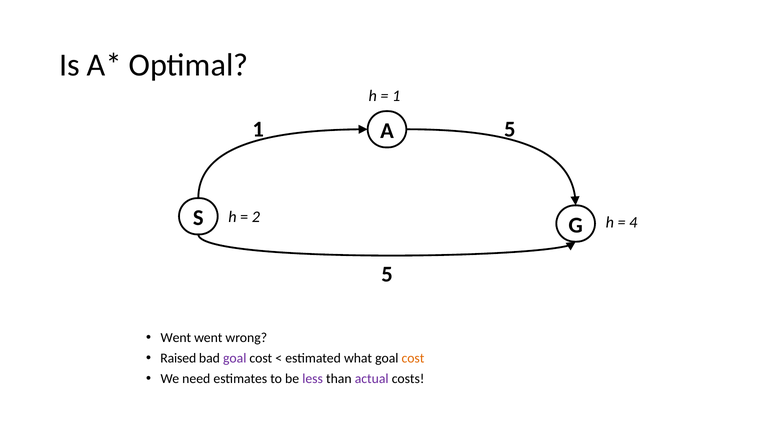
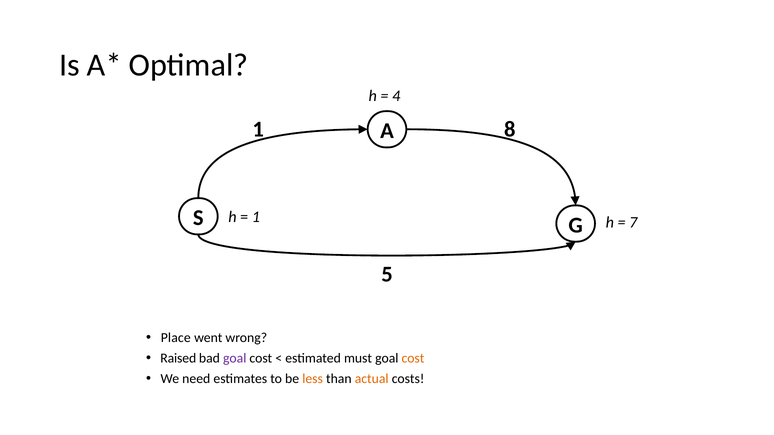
1 at (396, 96): 1 -> 4
1 5: 5 -> 8
2 at (256, 217): 2 -> 1
4: 4 -> 7
Went at (176, 338): Went -> Place
what: what -> must
less colour: purple -> orange
actual colour: purple -> orange
